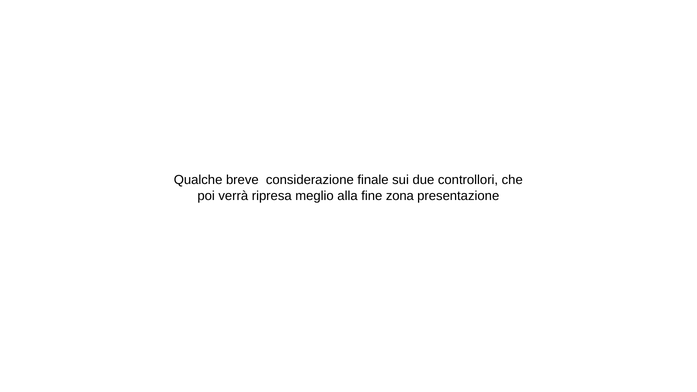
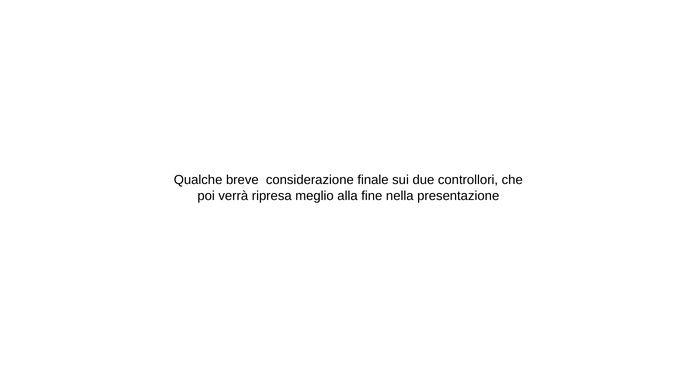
zona: zona -> nella
